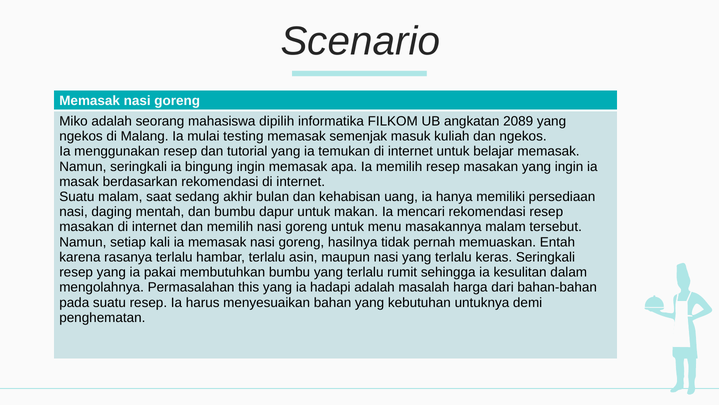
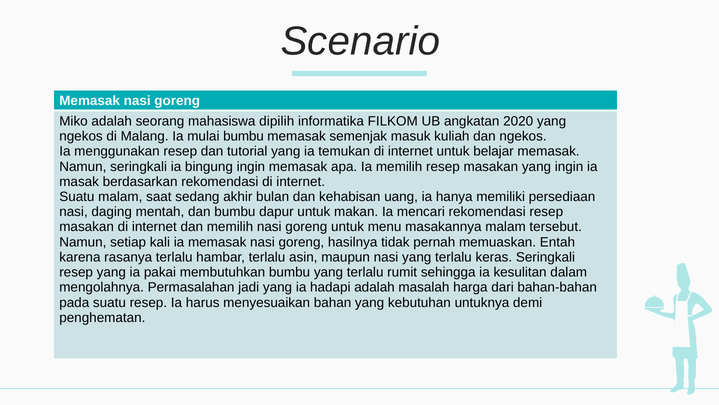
2089: 2089 -> 2020
mulai testing: testing -> bumbu
this: this -> jadi
